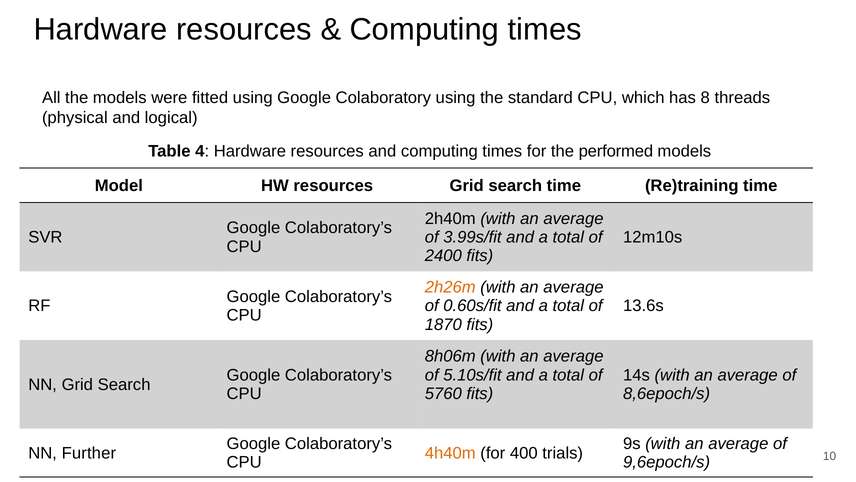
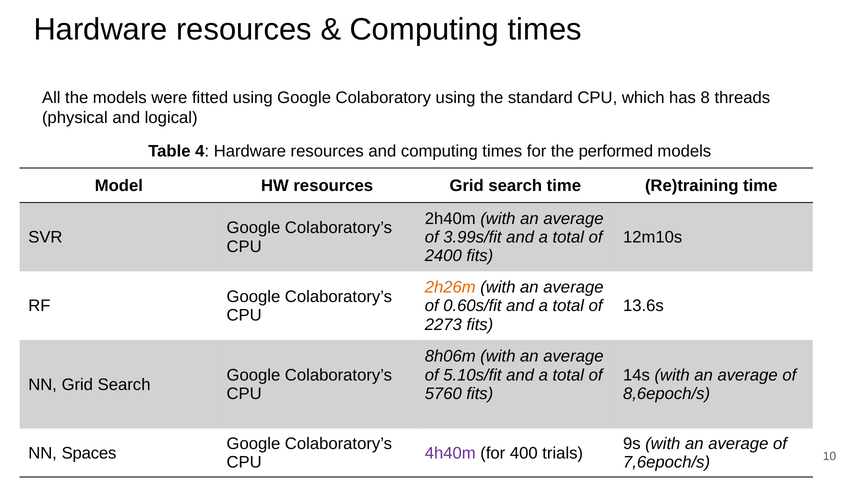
1870: 1870 -> 2273
Further: Further -> Spaces
4h40m colour: orange -> purple
9,6epoch/s: 9,6epoch/s -> 7,6epoch/s
